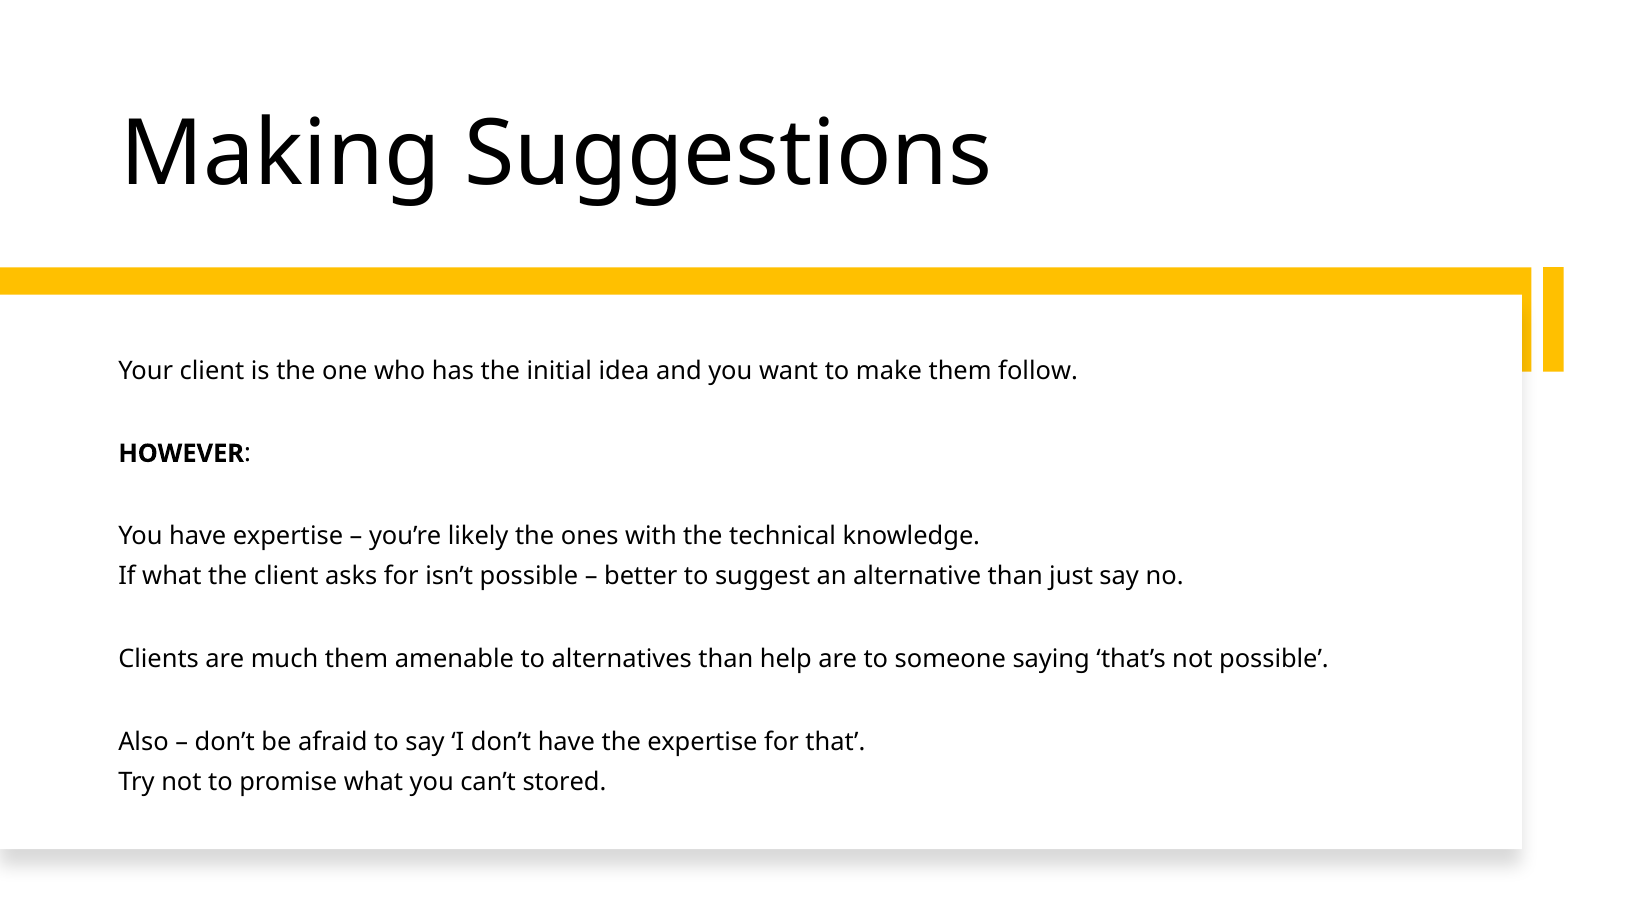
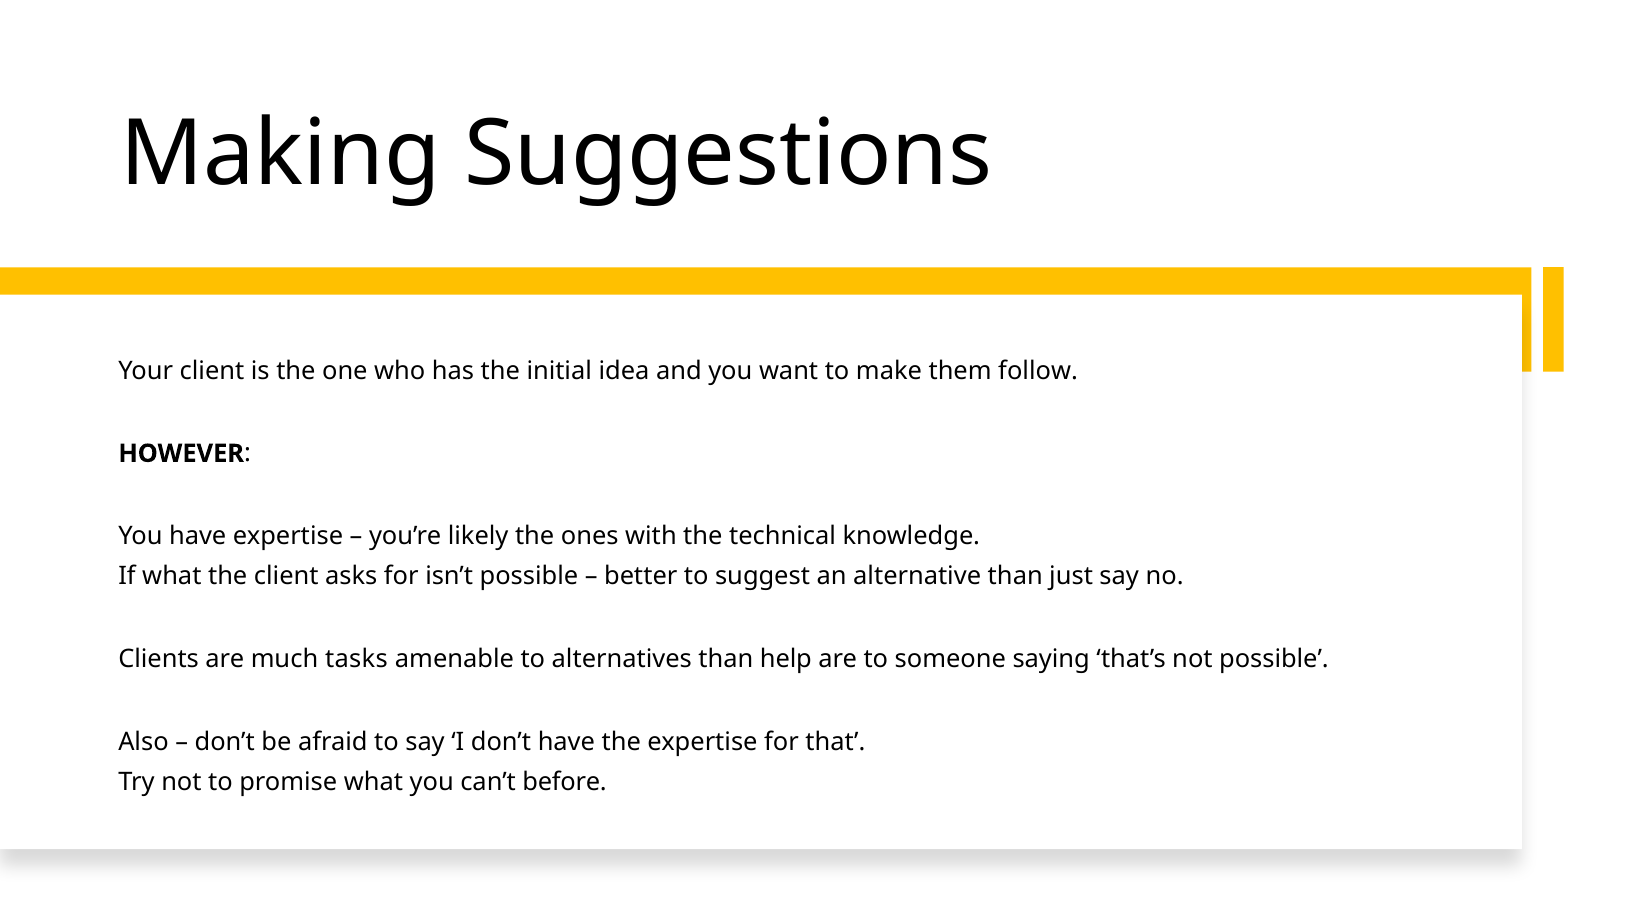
much them: them -> tasks
stored: stored -> before
